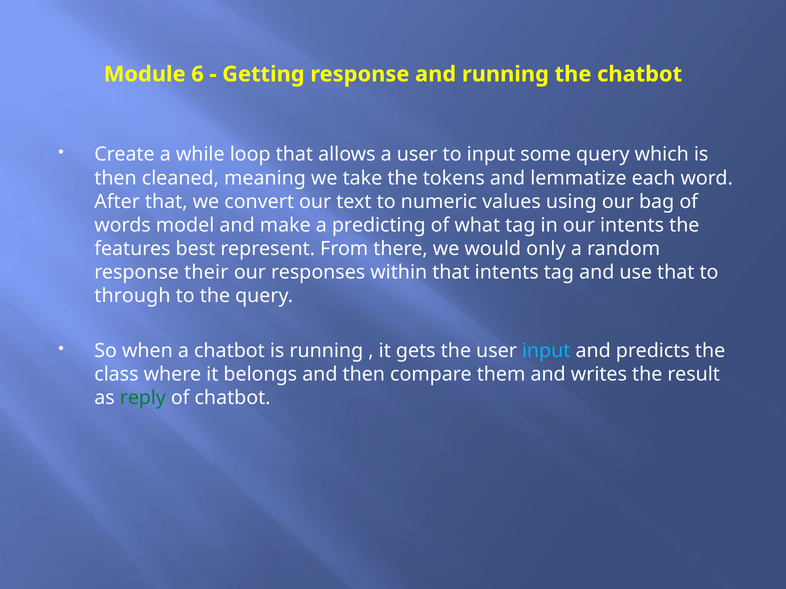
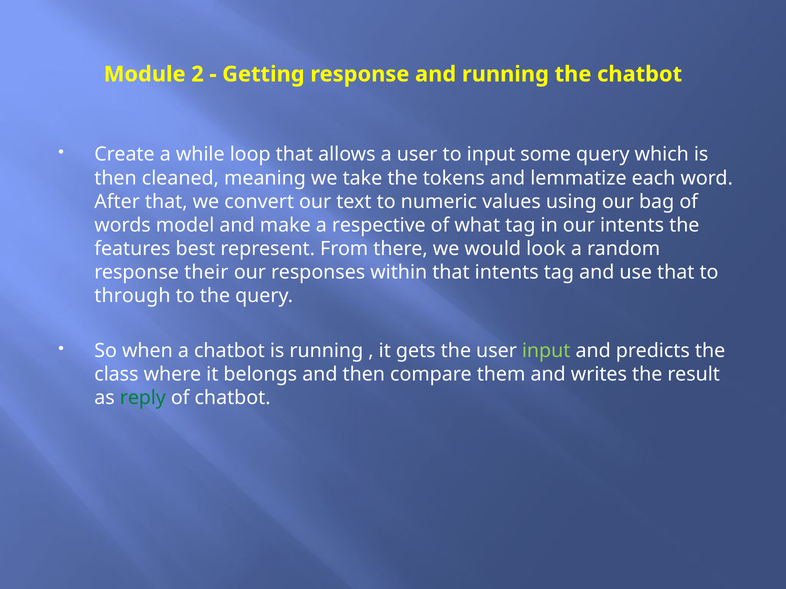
6: 6 -> 2
predicting: predicting -> respective
only: only -> look
input at (546, 351) colour: light blue -> light green
